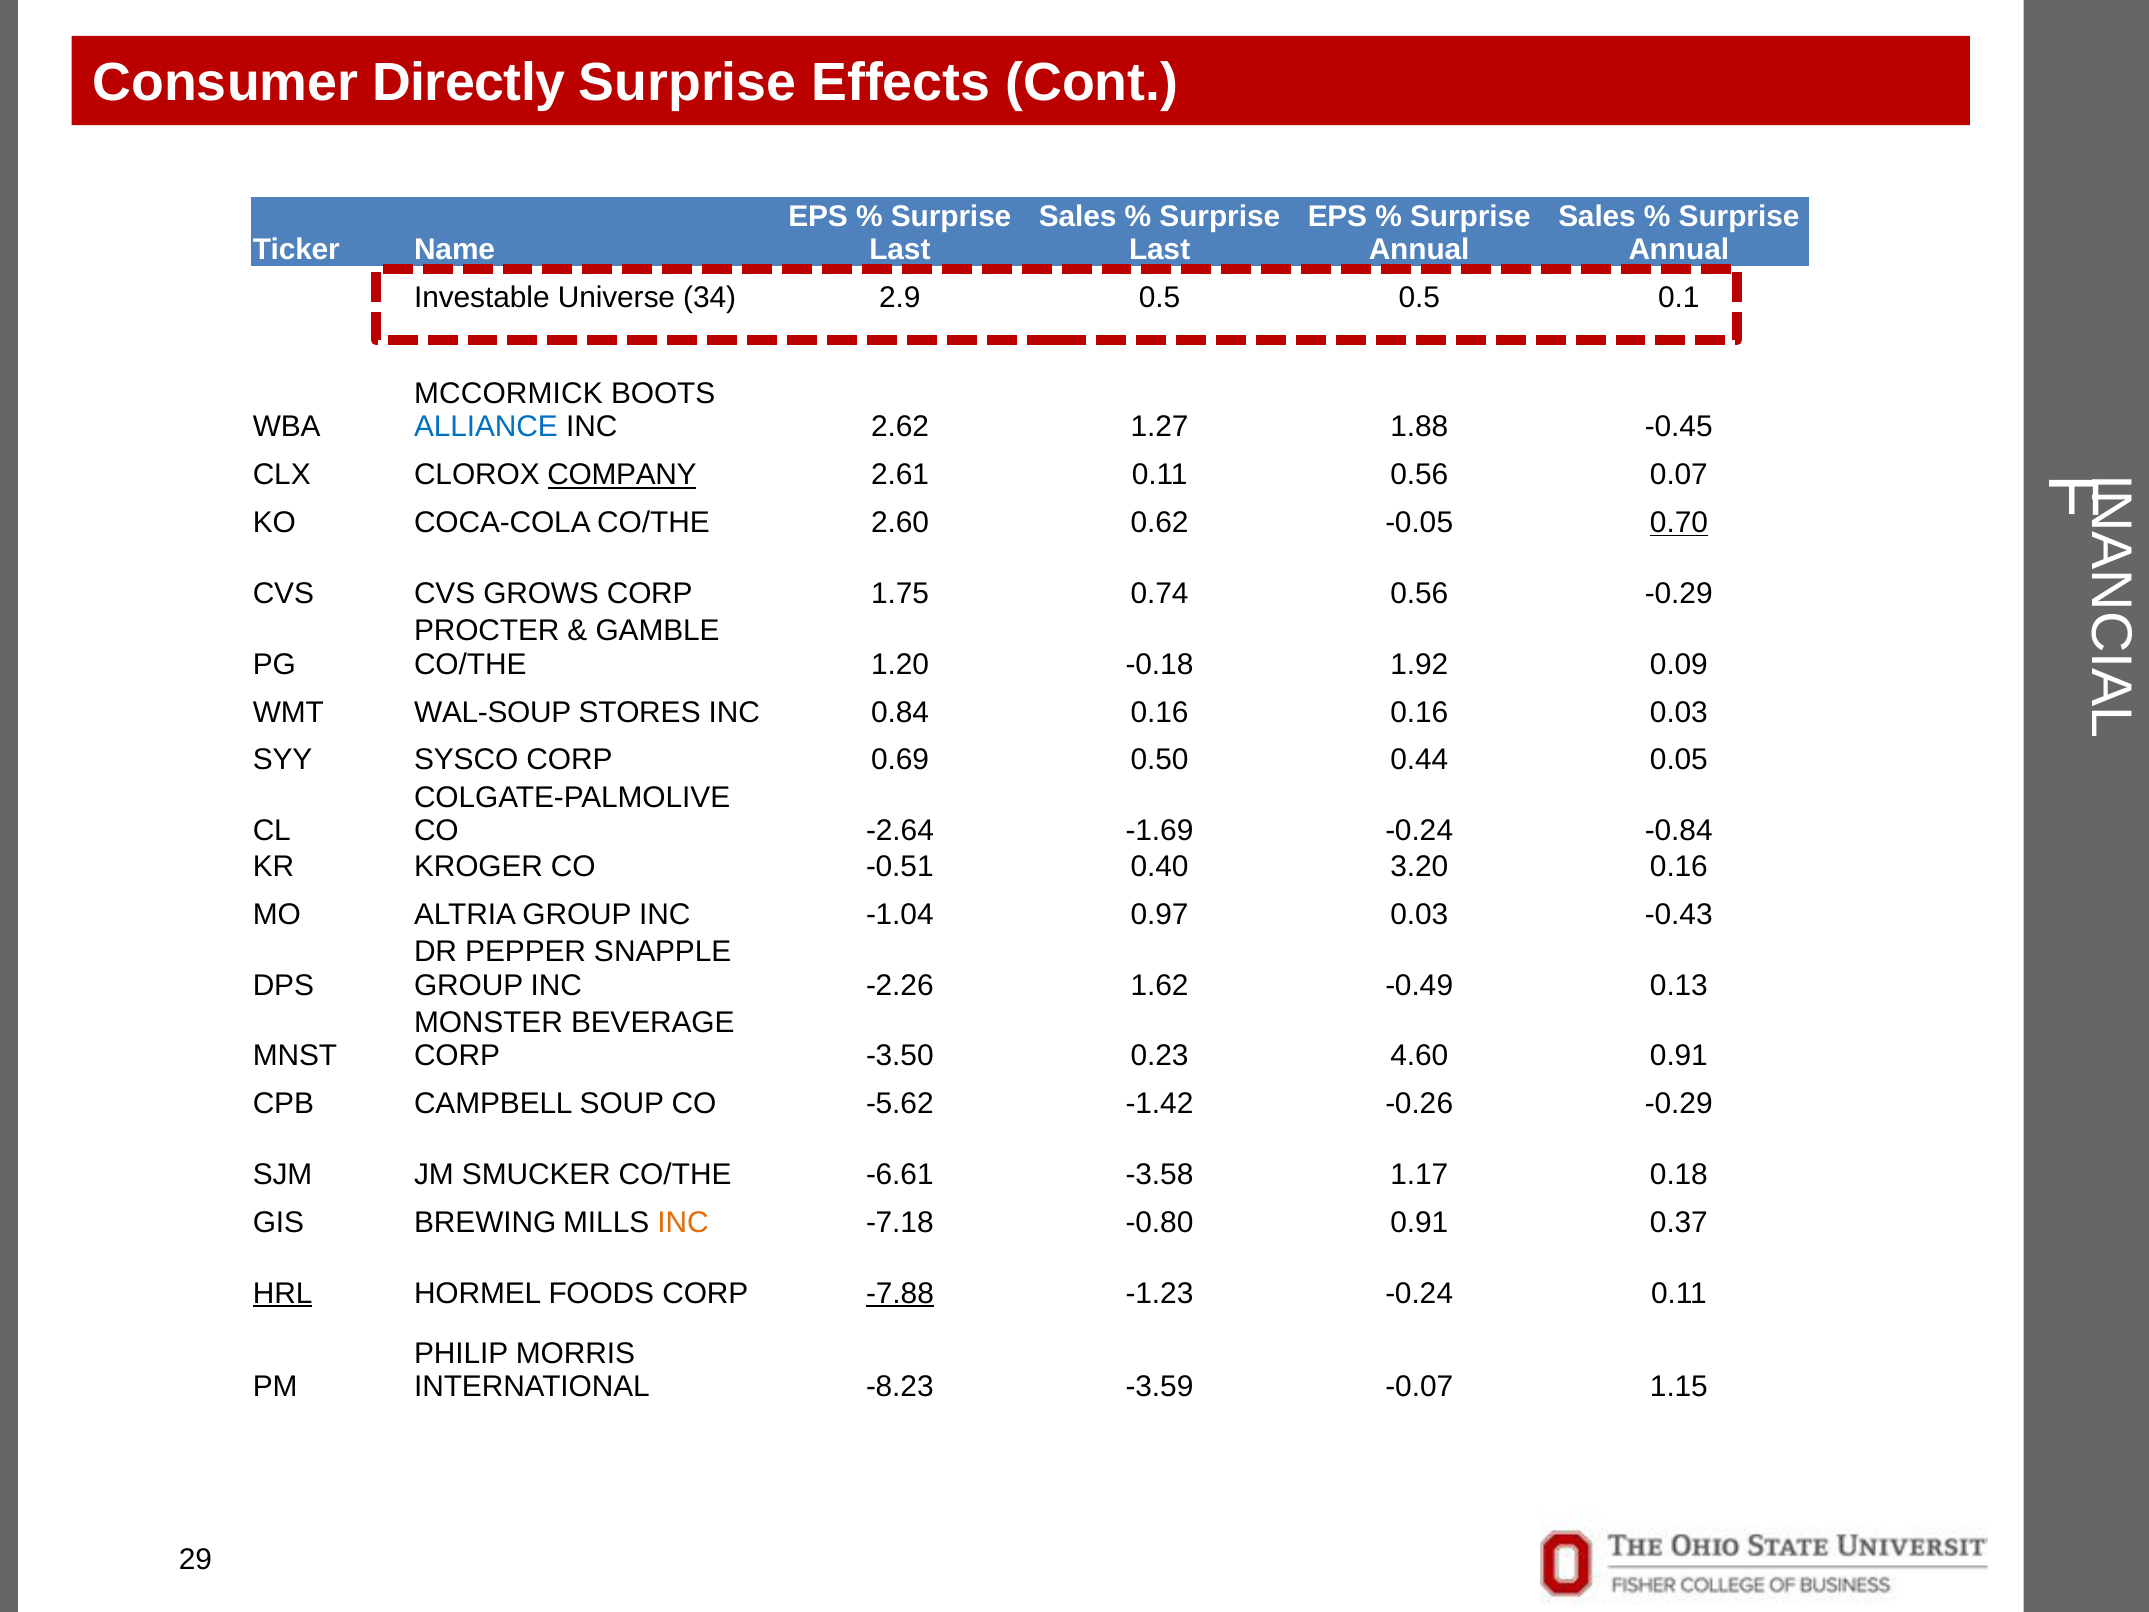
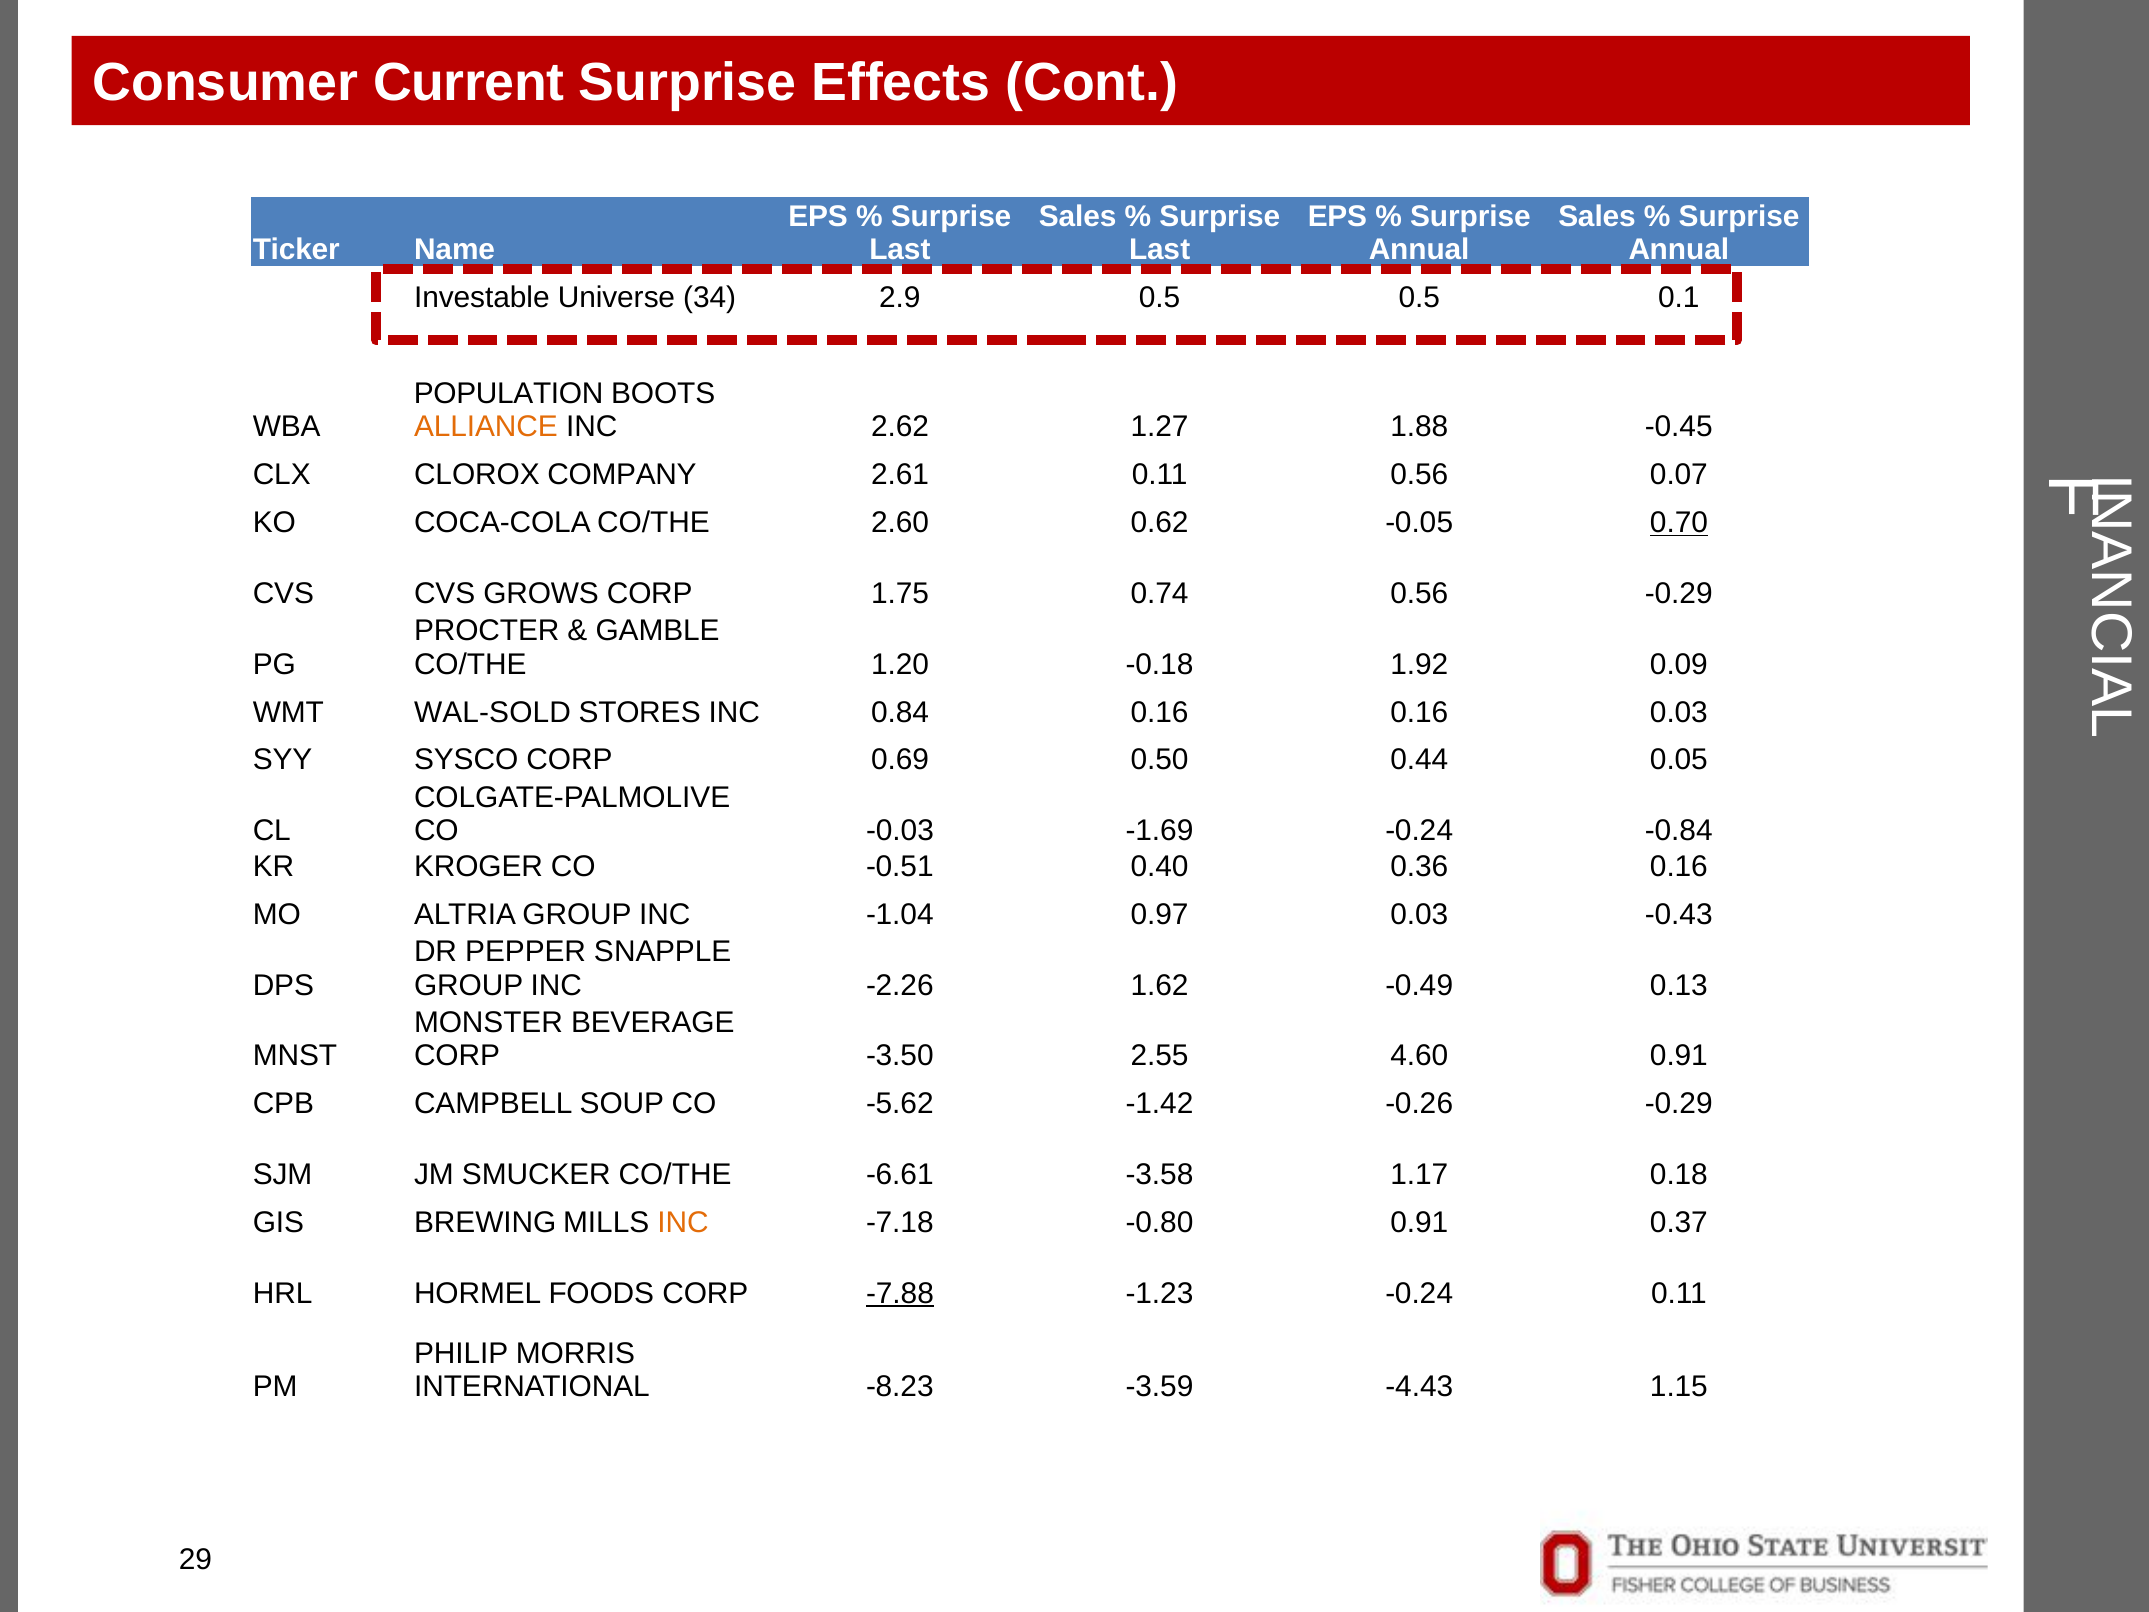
Directly: Directly -> Current
MCCORMICK: MCCORMICK -> POPULATION
ALLIANCE colour: blue -> orange
COMPANY underline: present -> none
WAL-SOUP: WAL-SOUP -> WAL-SOLD
-2.64: -2.64 -> -0.03
3.20: 3.20 -> 0.36
0.23: 0.23 -> 2.55
HRL underline: present -> none
-0.07: -0.07 -> -4.43
